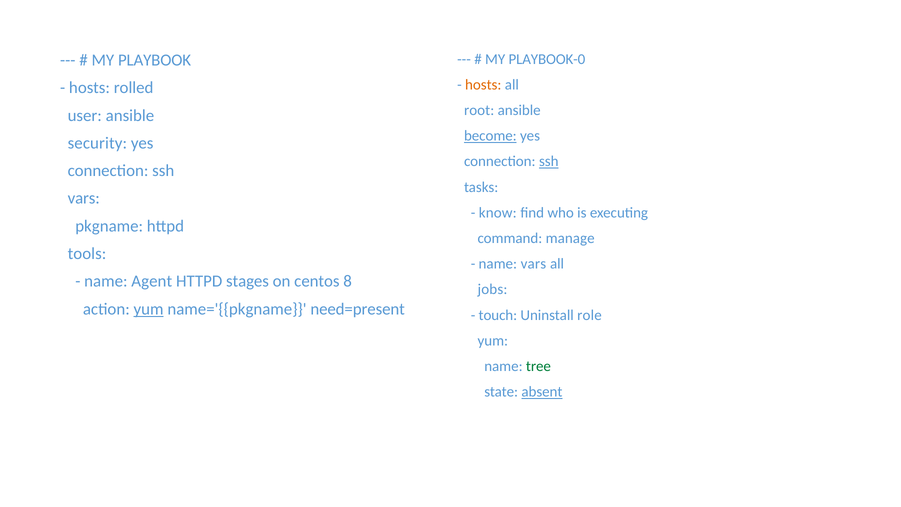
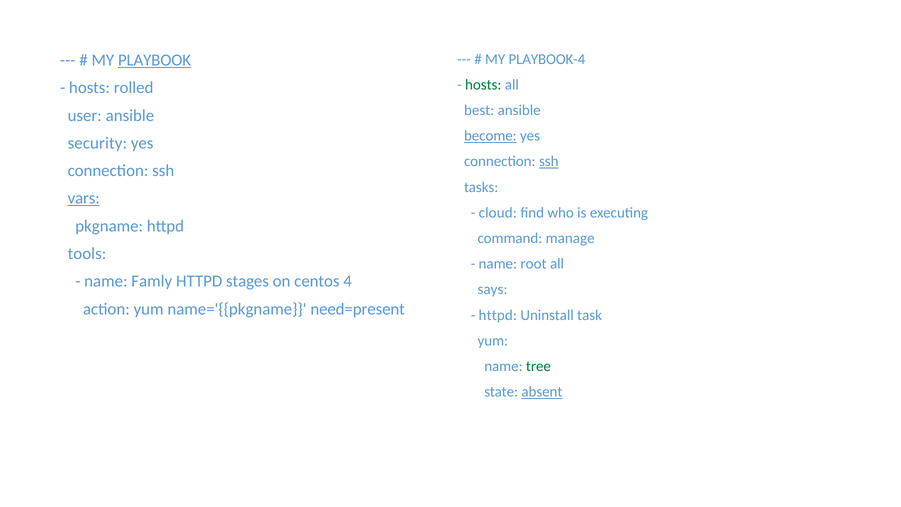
PLAYBOOK-0: PLAYBOOK-0 -> PLAYBOOK-4
PLAYBOOK underline: none -> present
hosts at (483, 85) colour: orange -> green
root: root -> best
vars at (84, 198) underline: none -> present
know: know -> cloud
name vars: vars -> root
Agent: Agent -> Famly
8: 8 -> 4
jobs: jobs -> says
yum at (149, 309) underline: present -> none
touch at (498, 315): touch -> httpd
role: role -> task
